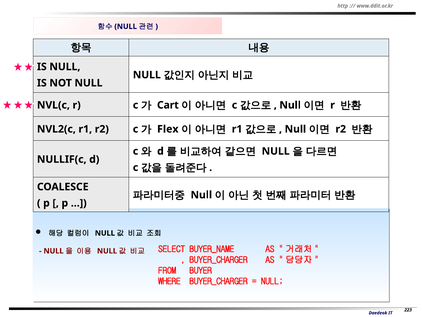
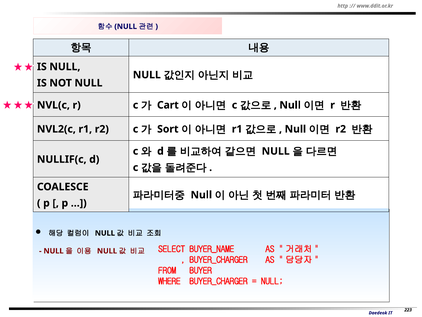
Flex: Flex -> Sort
